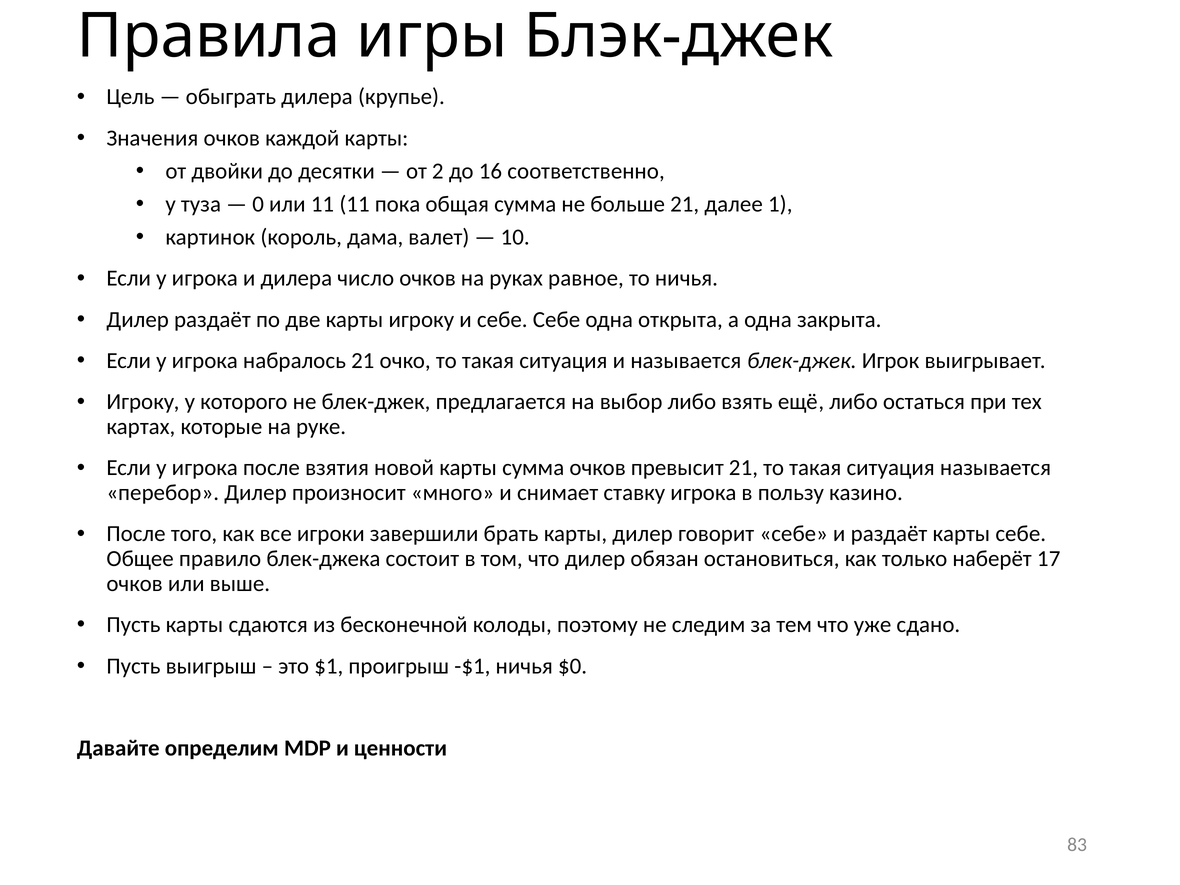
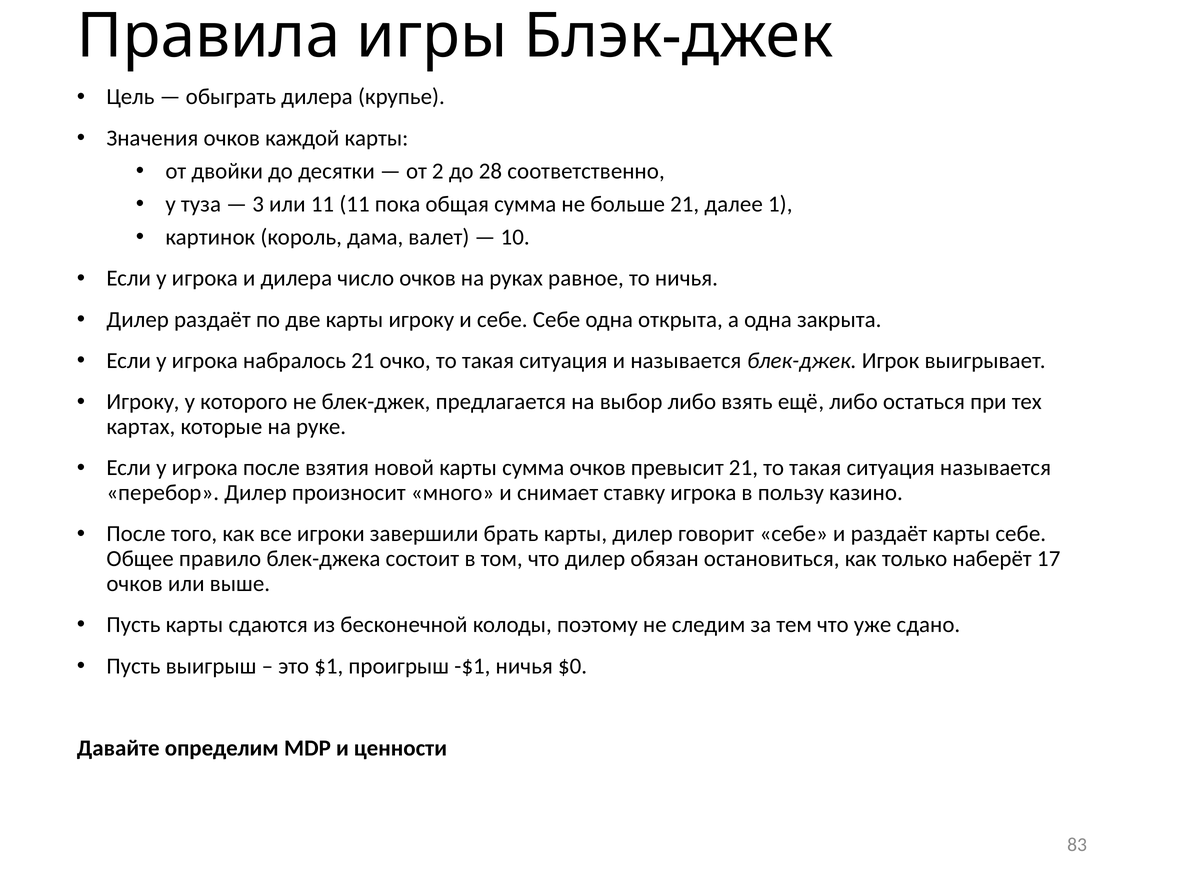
16: 16 -> 28
0: 0 -> 3
